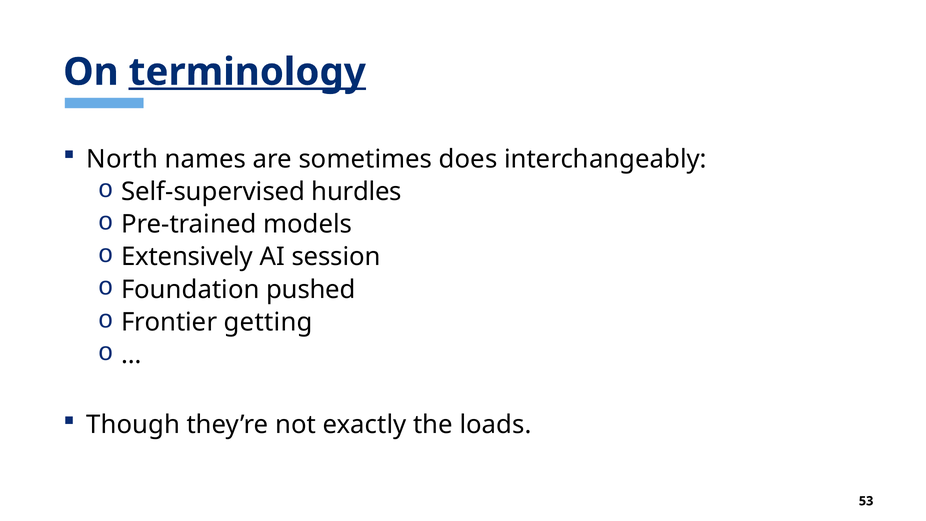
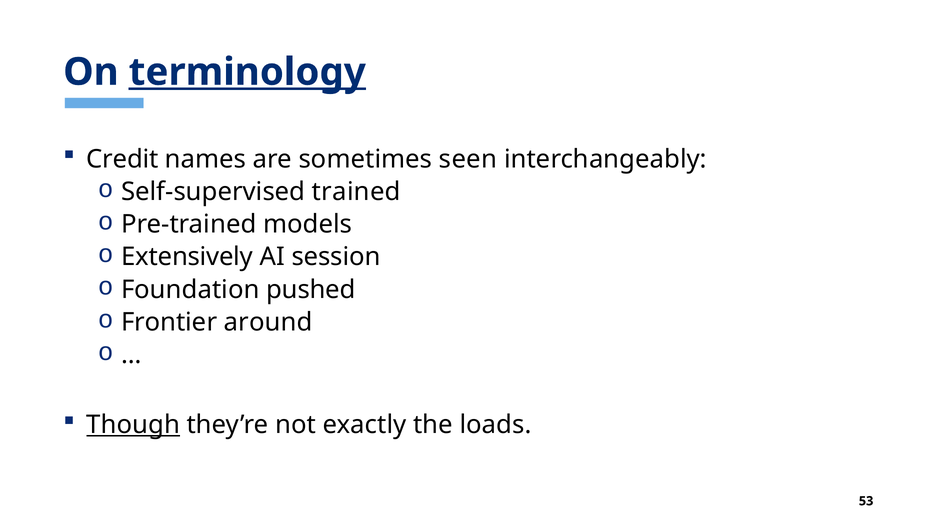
North: North -> Credit
does: does -> seen
hurdles: hurdles -> trained
getting: getting -> around
Though underline: none -> present
